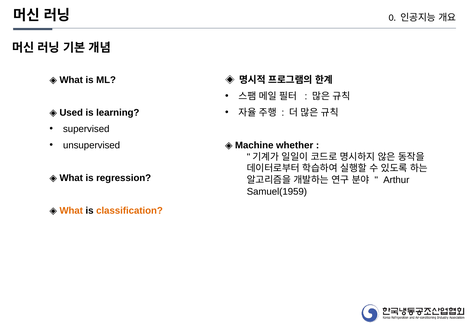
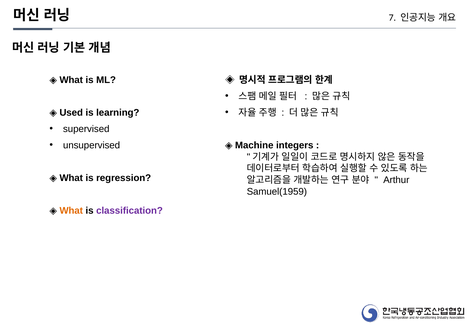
0: 0 -> 7
whether: whether -> integers
classification colour: orange -> purple
